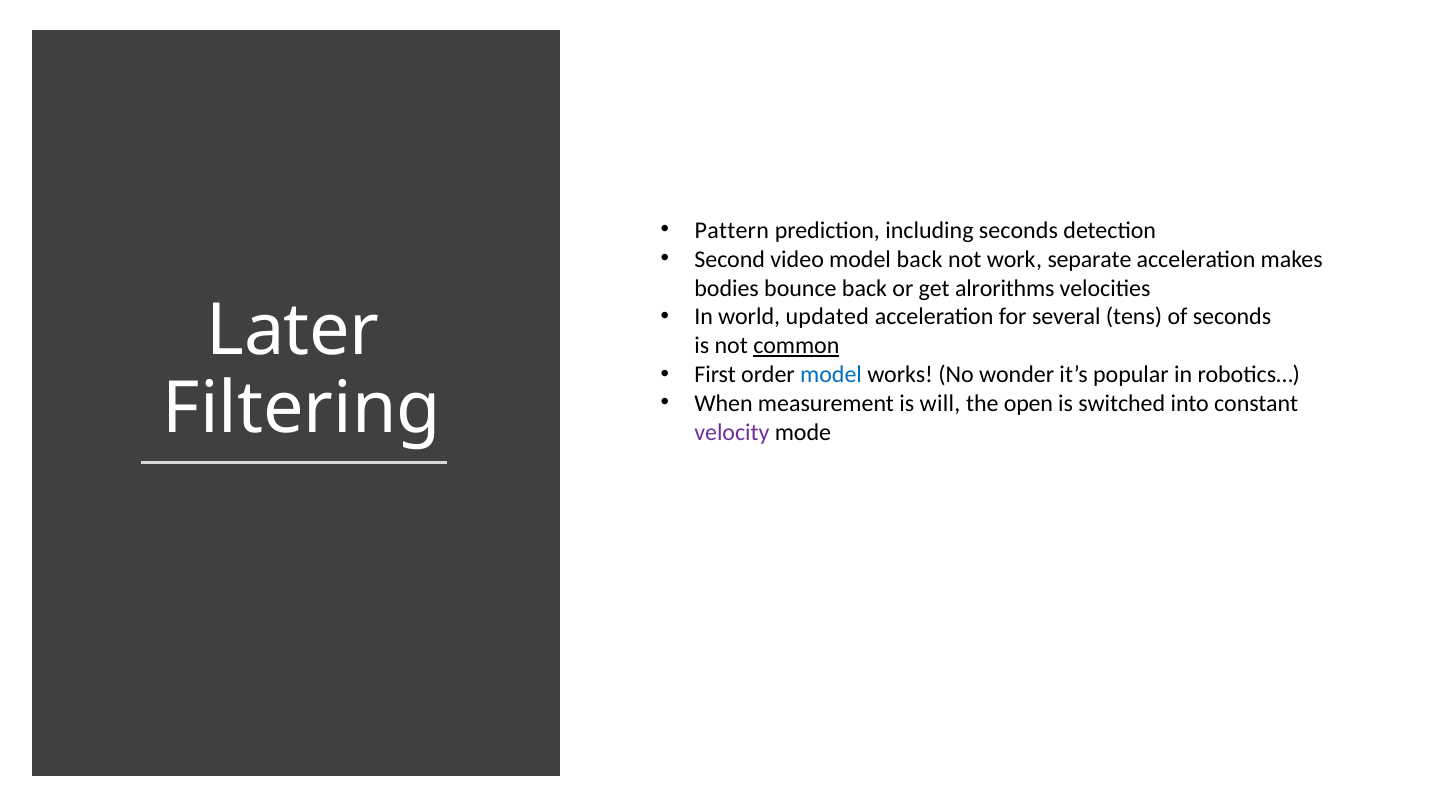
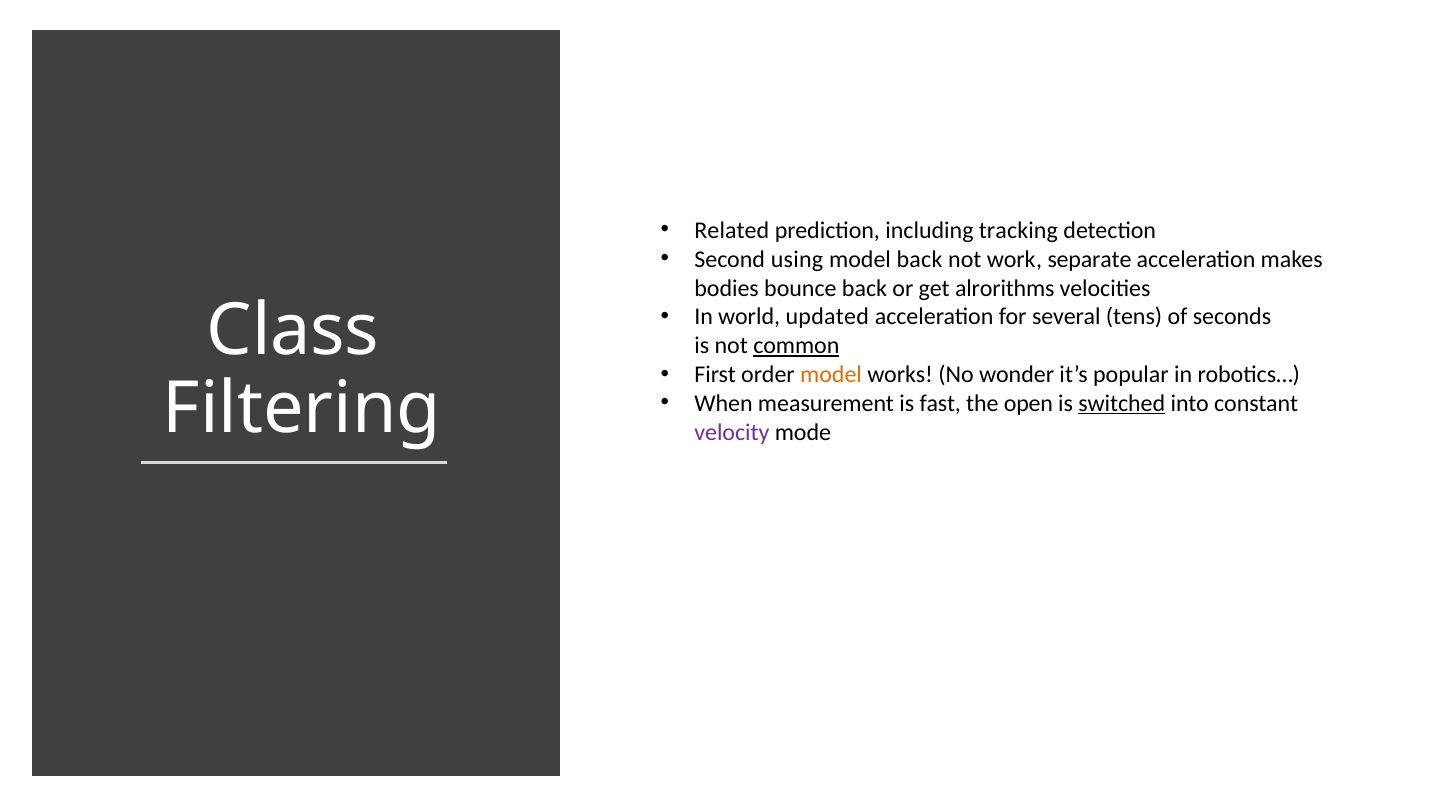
Pattern: Pattern -> Related
including seconds: seconds -> tracking
video: video -> using
Later: Later -> Class
model at (831, 375) colour: blue -> orange
will: will -> fast
switched underline: none -> present
